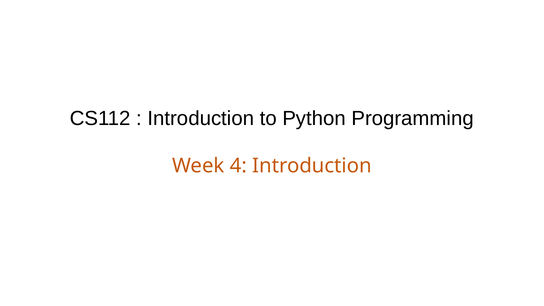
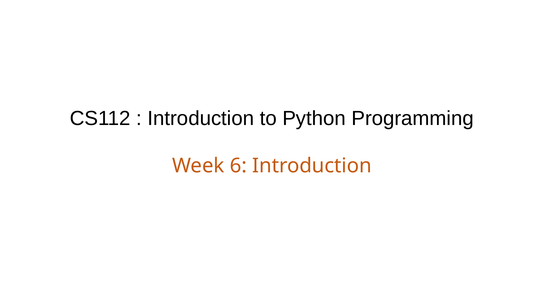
4: 4 -> 6
